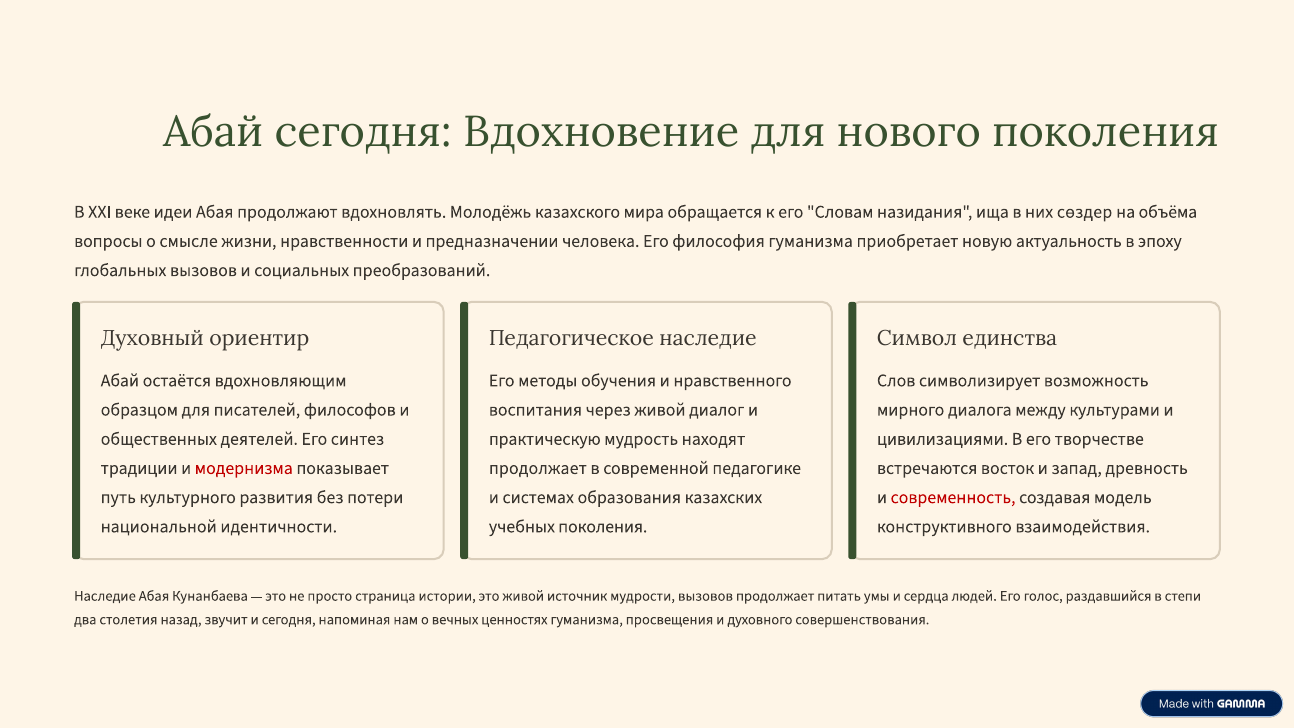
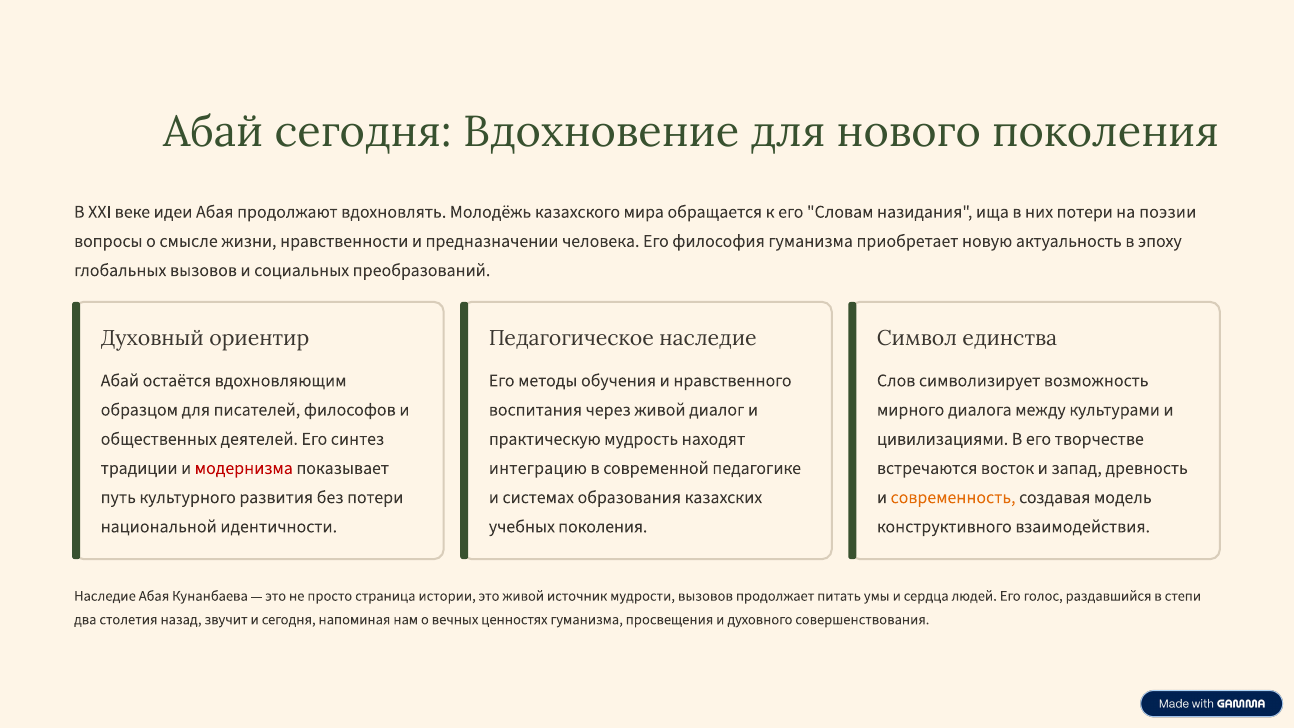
них сөздер: сөздер -> потери
объёма: объёма -> поэзии
продолжает at (538, 468): продолжает -> интеграцию
современность colour: red -> orange
